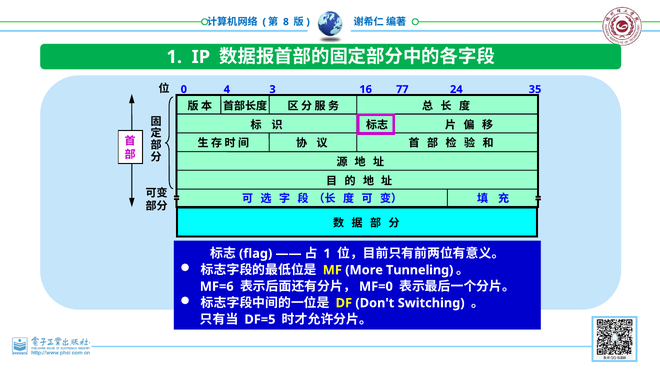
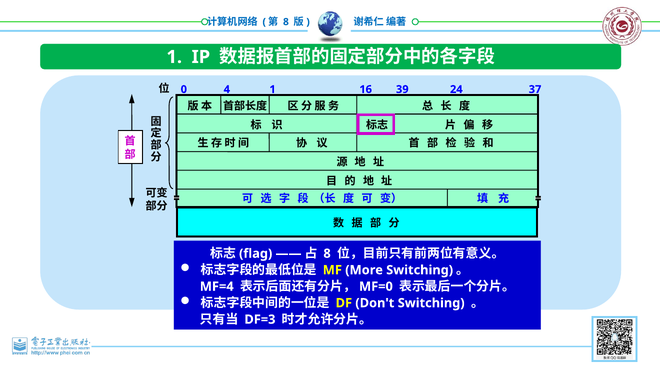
4 3: 3 -> 1
77: 77 -> 39
35: 35 -> 37
1 at (327, 254): 1 -> 8
More Tunneling: Tunneling -> Switching
MF=6: MF=6 -> MF=4
DF=5: DF=5 -> DF=3
